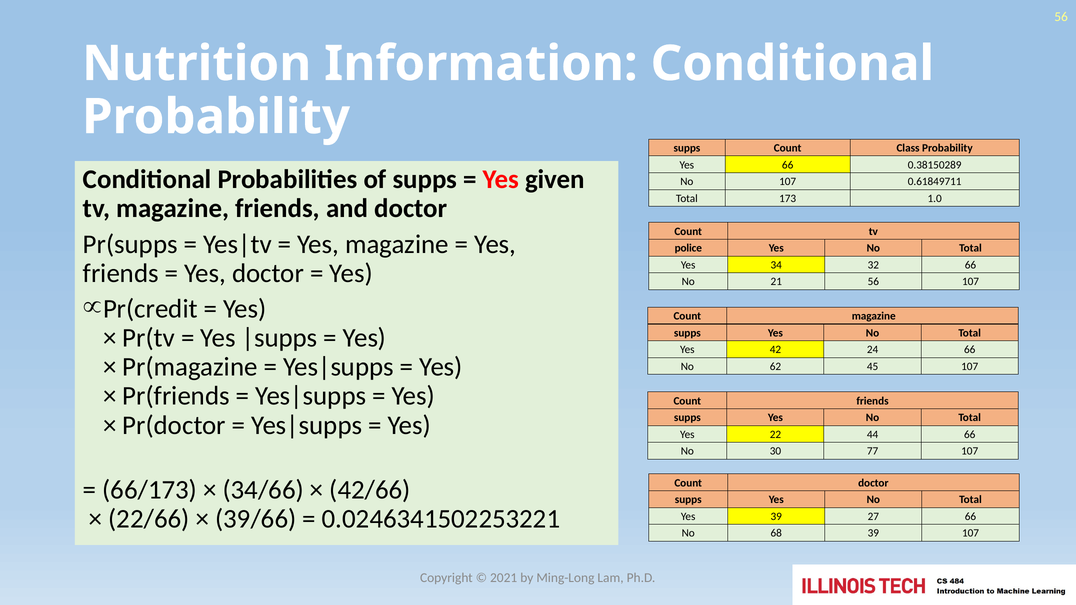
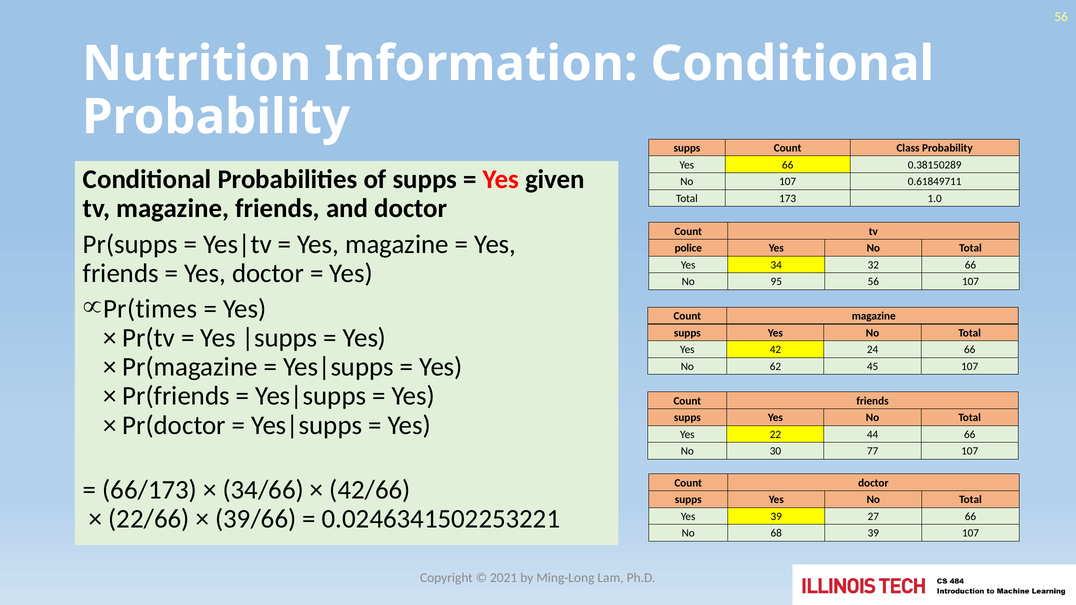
21: 21 -> 95
Pr(credit: Pr(credit -> Pr(times
